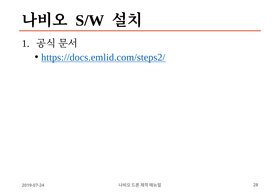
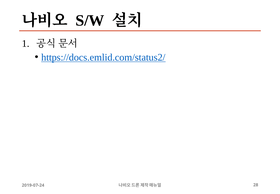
https://docs.emlid.com/steps2/: https://docs.emlid.com/steps2/ -> https://docs.emlid.com/status2/
